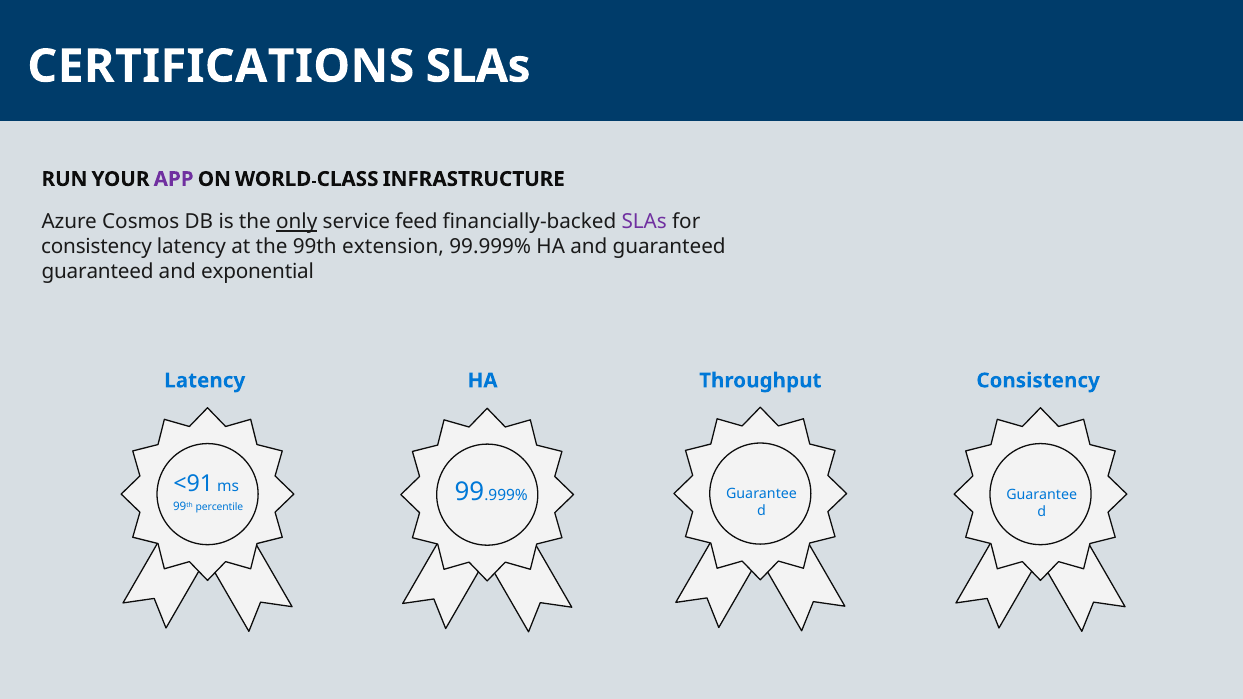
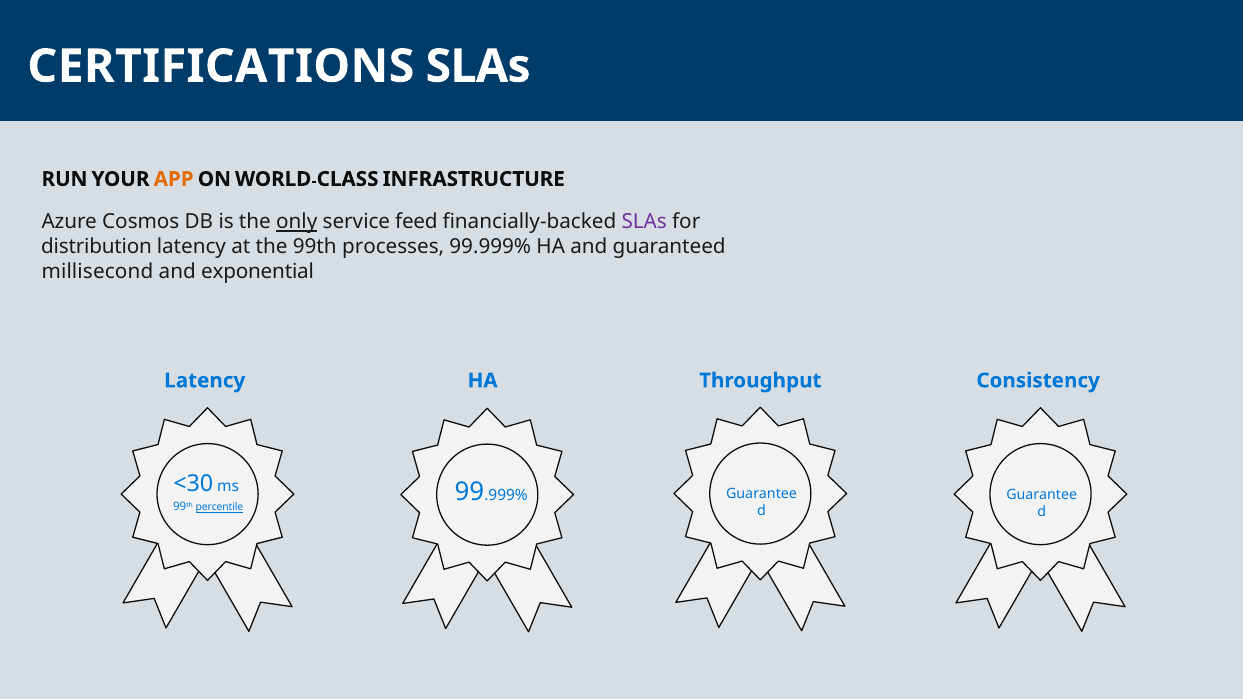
APP colour: purple -> orange
consistency at (97, 247): consistency -> distribution
extension: extension -> processes
guaranteed at (98, 272): guaranteed -> millisecond
<91: <91 -> <30
percentile underline: none -> present
